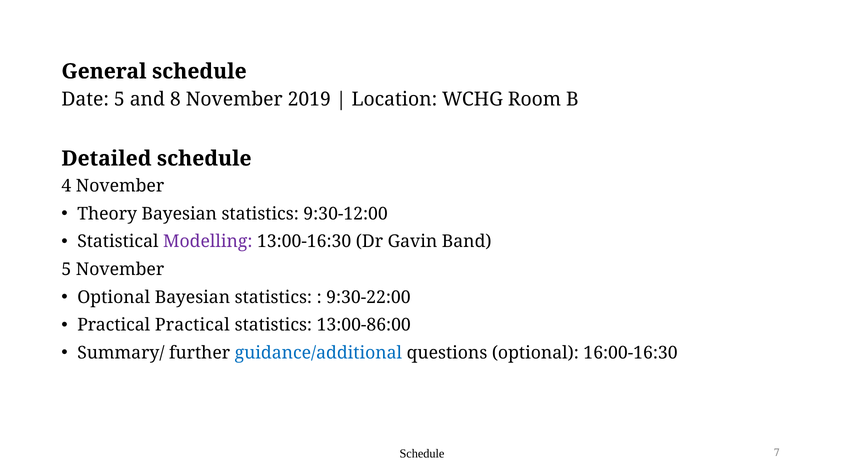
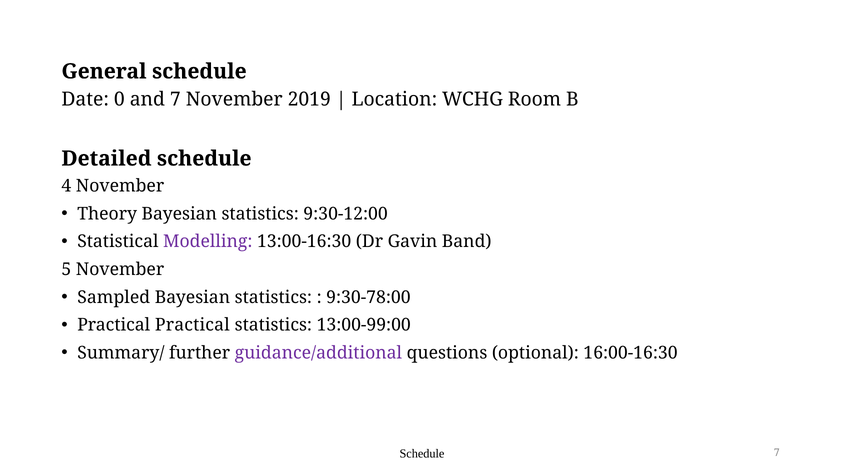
Date 5: 5 -> 0
and 8: 8 -> 7
Optional at (114, 297): Optional -> Sampled
9:30-22:00: 9:30-22:00 -> 9:30-78:00
13:00-86:00: 13:00-86:00 -> 13:00-99:00
guidance/additional colour: blue -> purple
